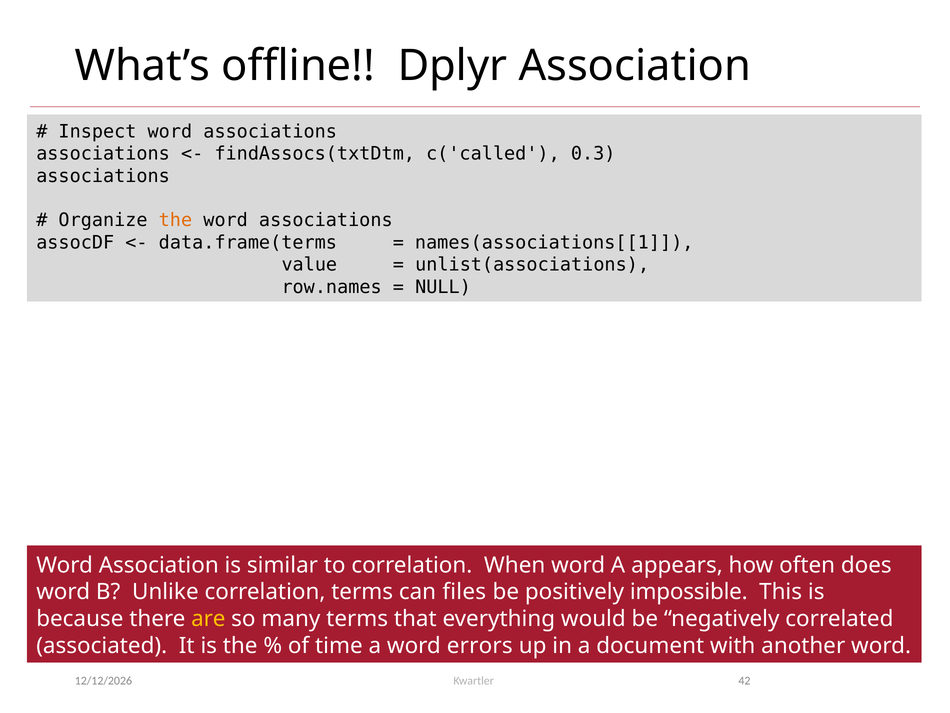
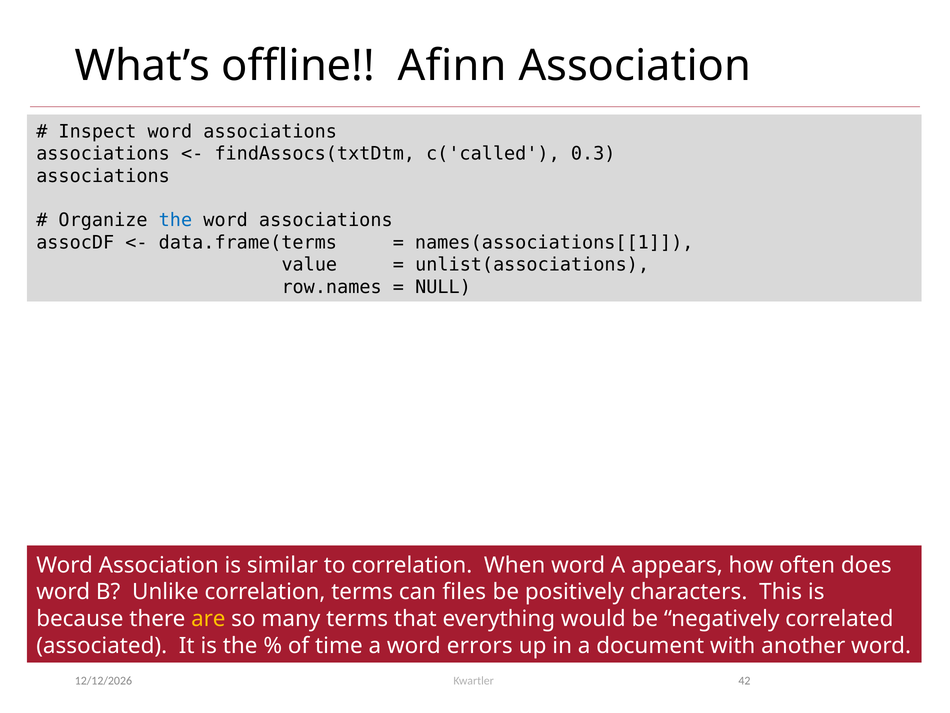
Dplyr: Dplyr -> Afinn
the at (175, 220) colour: orange -> blue
impossible: impossible -> characters
